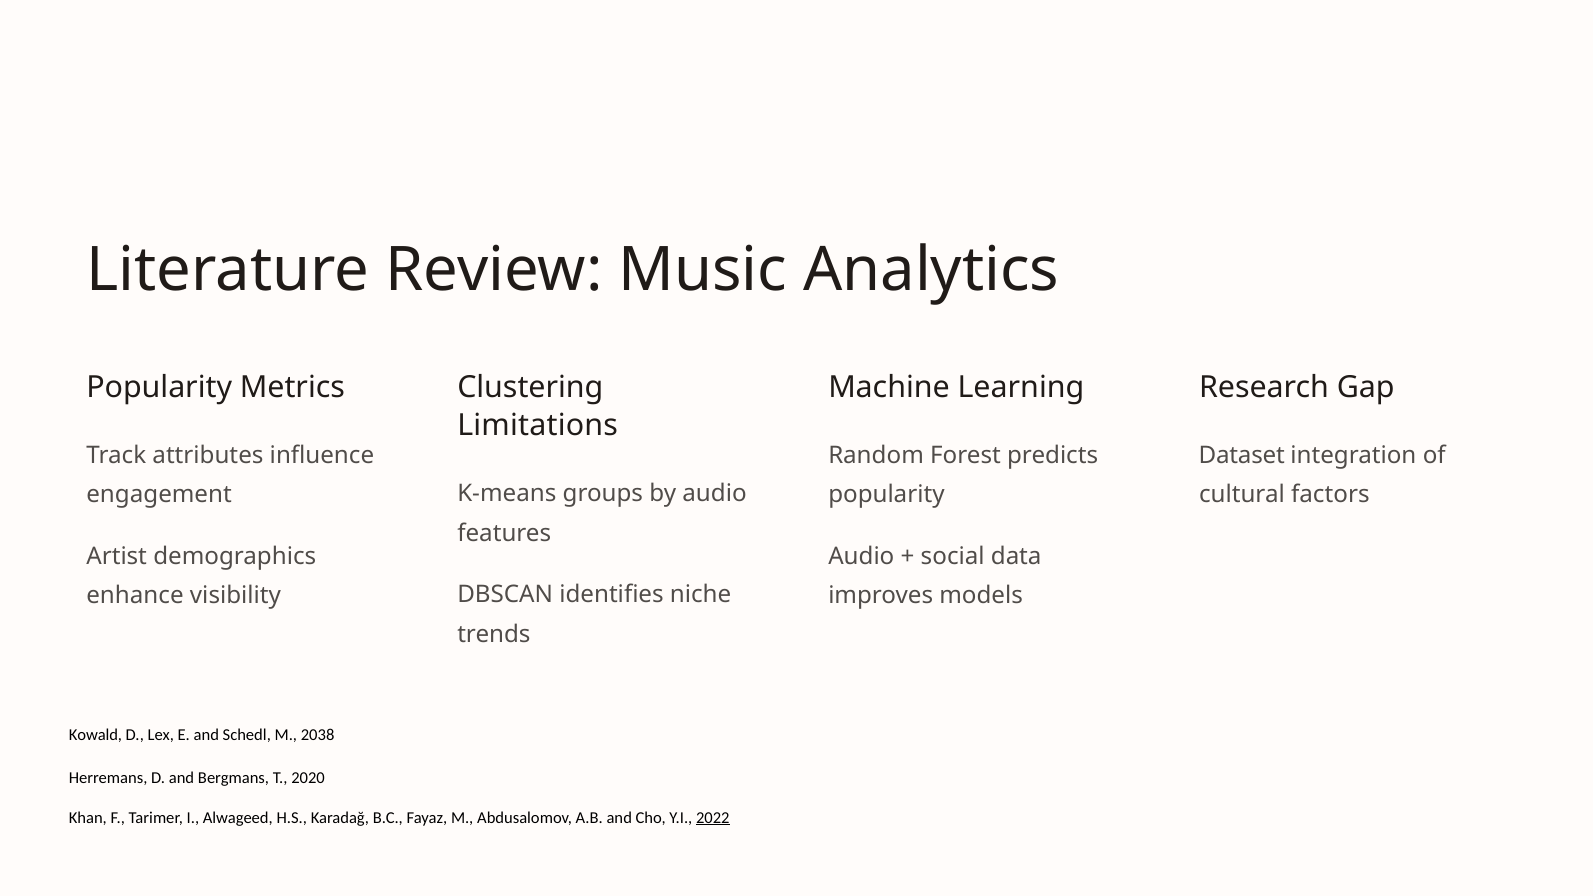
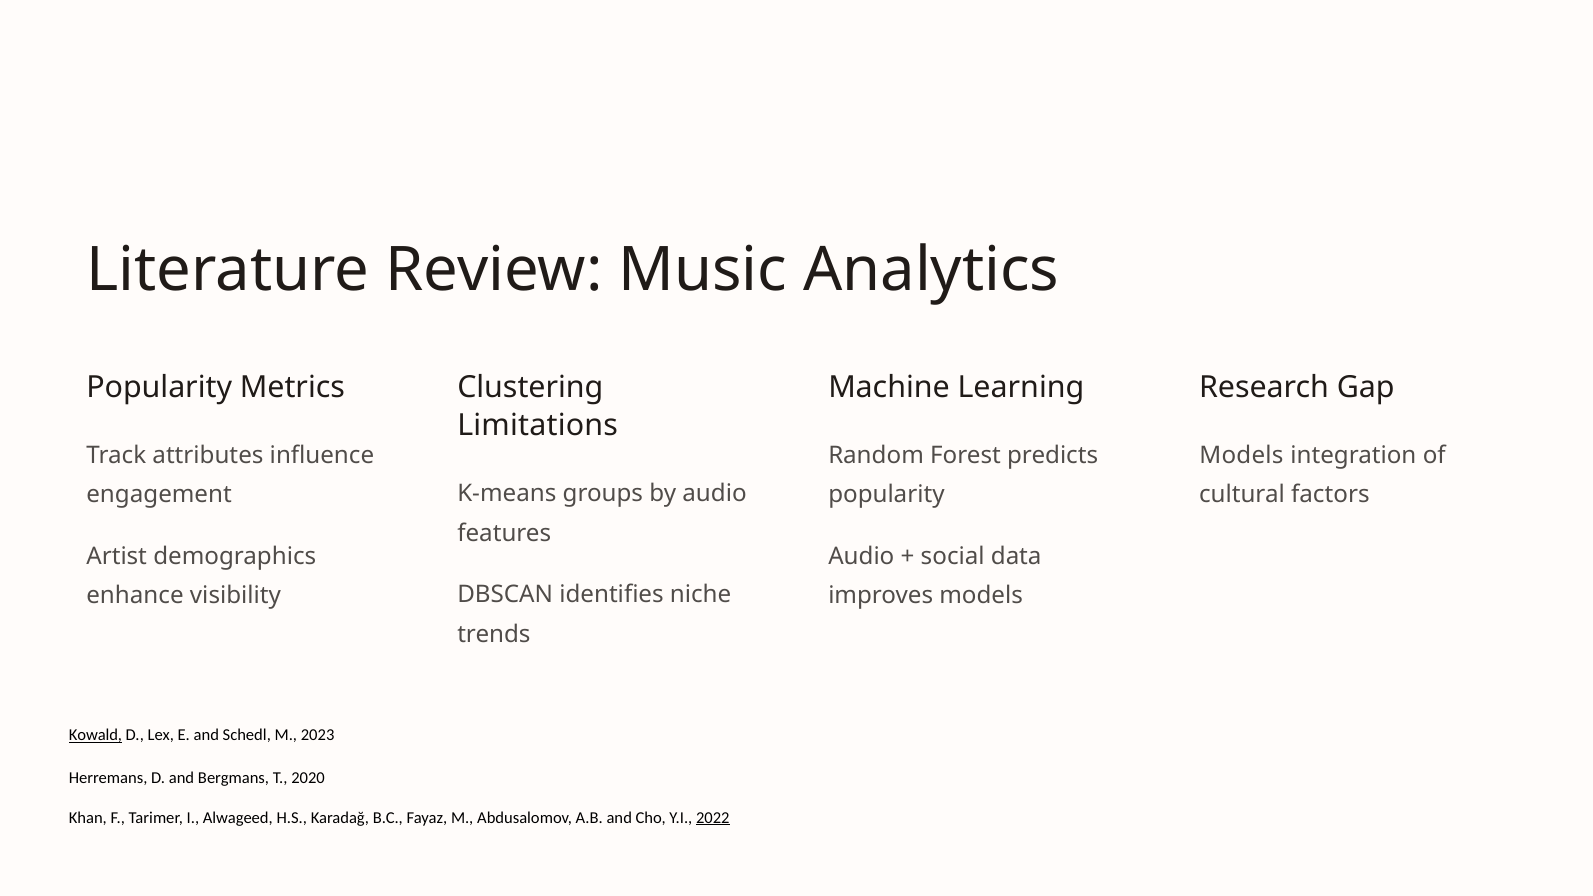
Dataset at (1242, 455): Dataset -> Models
Kowald underline: none -> present
2038: 2038 -> 2023
